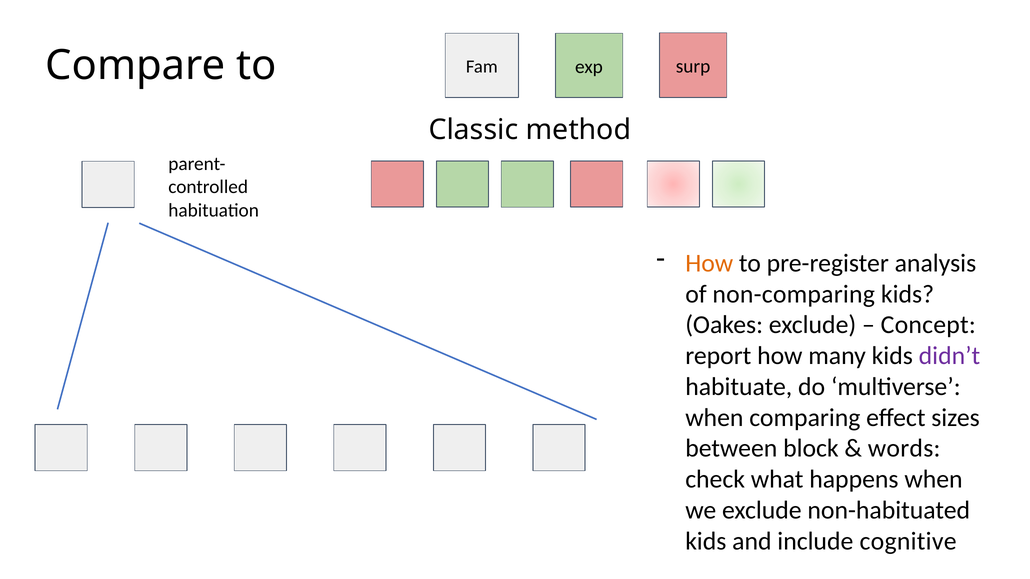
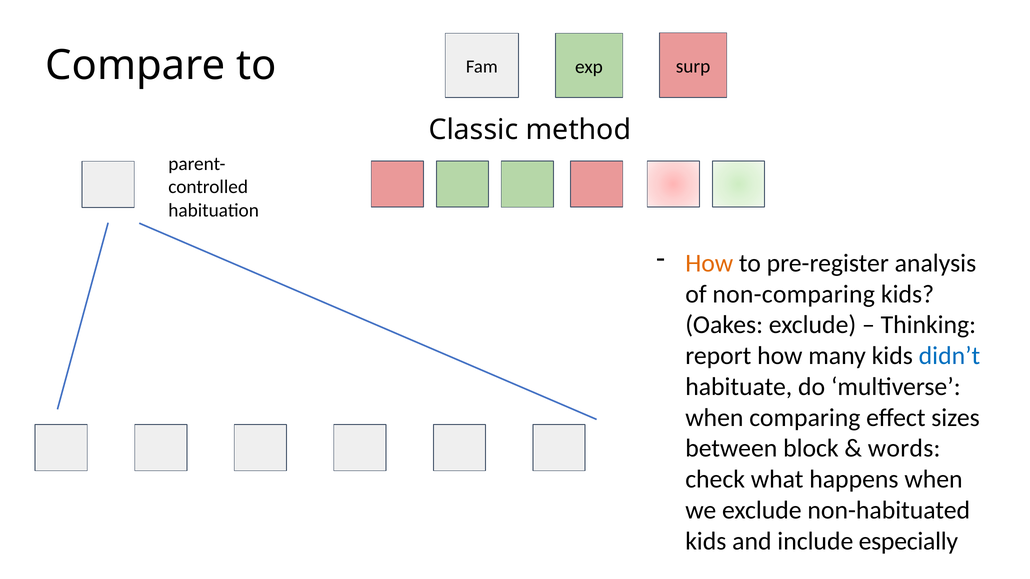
Concept: Concept -> Thinking
didn’t colour: purple -> blue
cognitive: cognitive -> especially
